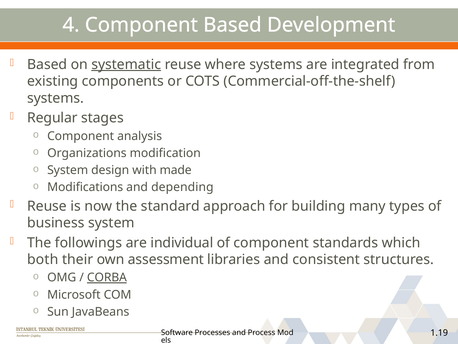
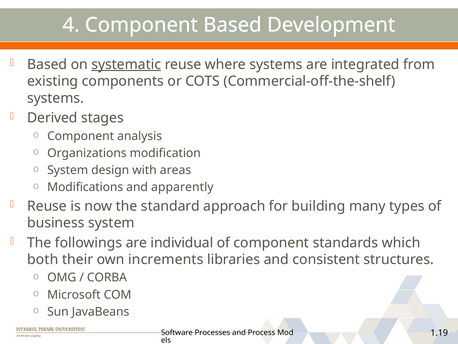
Regular: Regular -> Derived
made: made -> areas
depending: depending -> apparently
assessment: assessment -> increments
CORBA underline: present -> none
